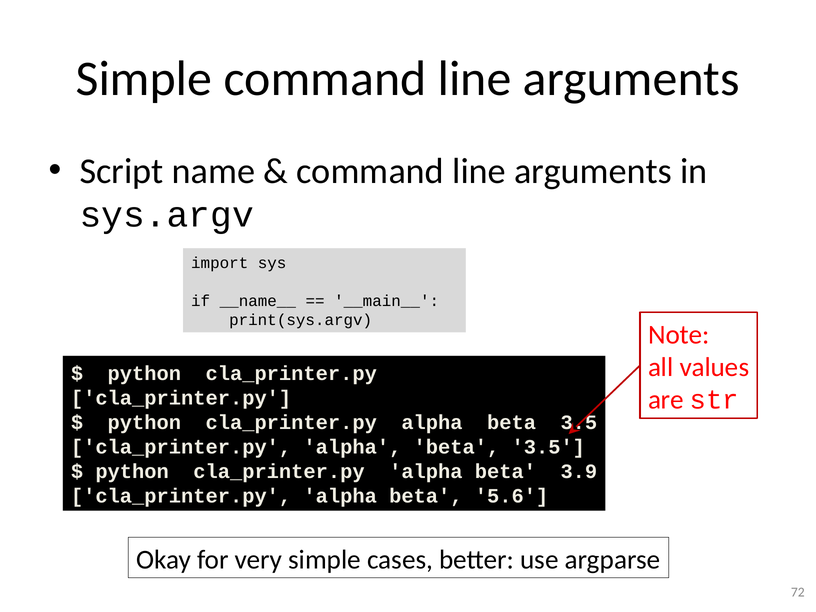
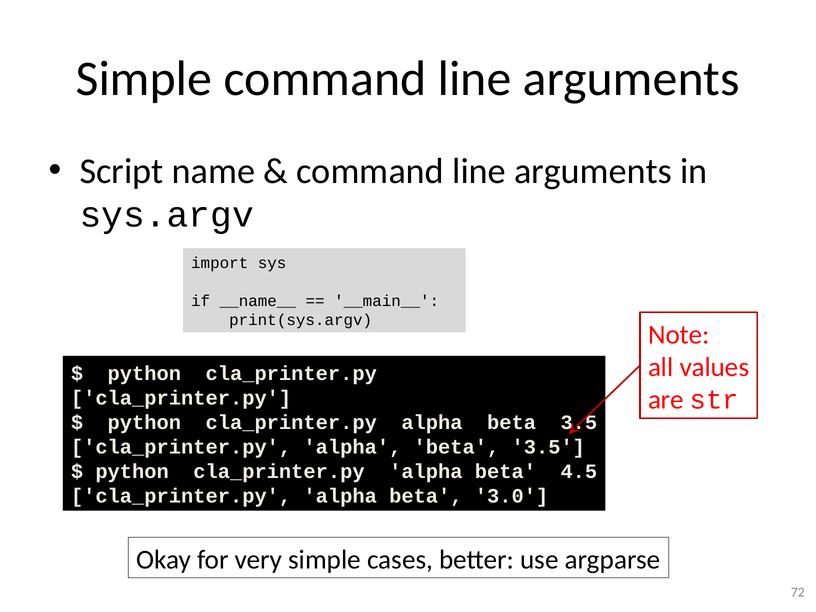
3.9: 3.9 -> 4.5
5.6: 5.6 -> 3.0
